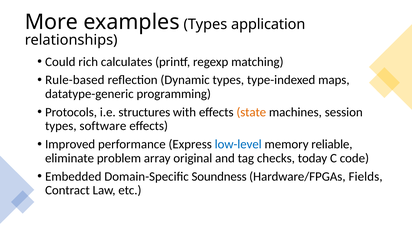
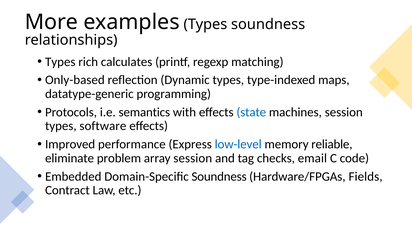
Types application: application -> soundness
Could at (60, 62): Could -> Types
Rule-based: Rule-based -> Only-based
structures: structures -> semantics
state colour: orange -> blue
array original: original -> session
today: today -> email
